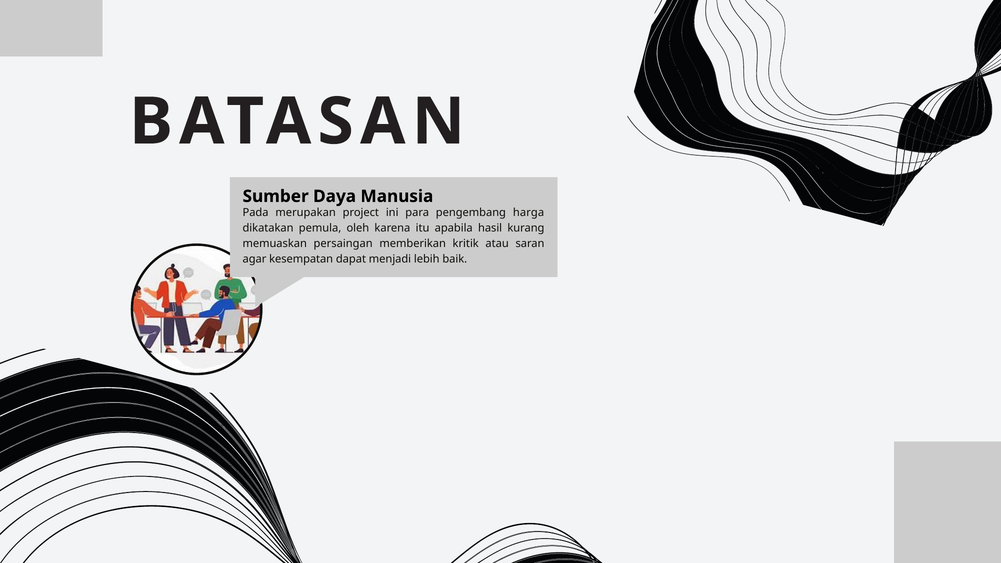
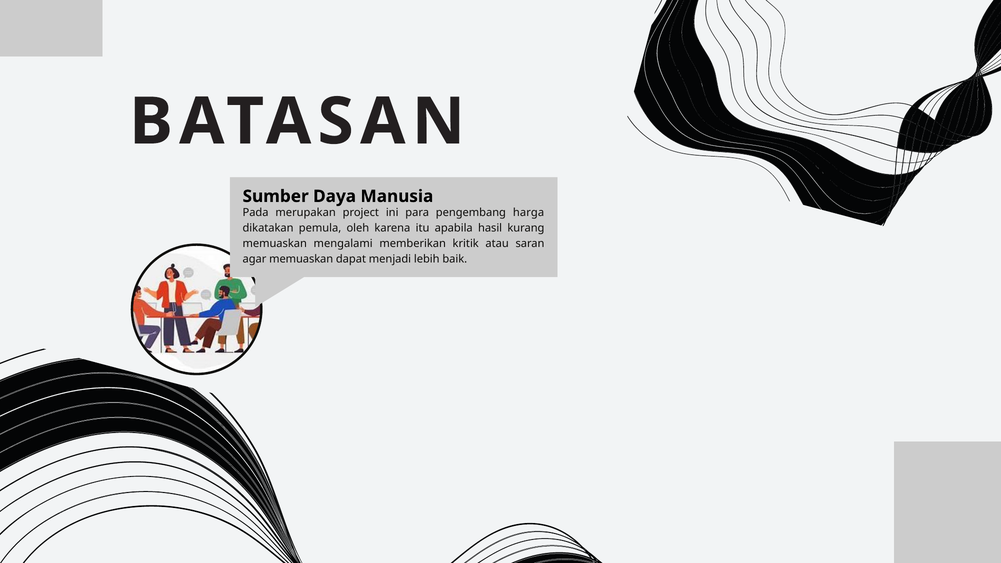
persaingan: persaingan -> mengalami
agar kesempatan: kesempatan -> memuaskan
